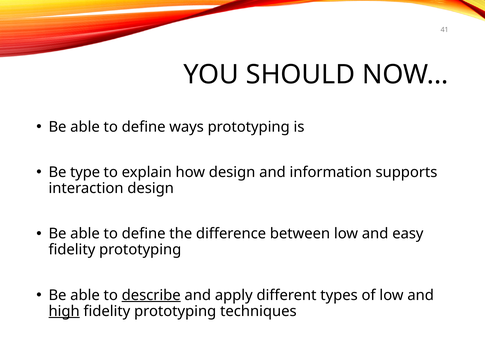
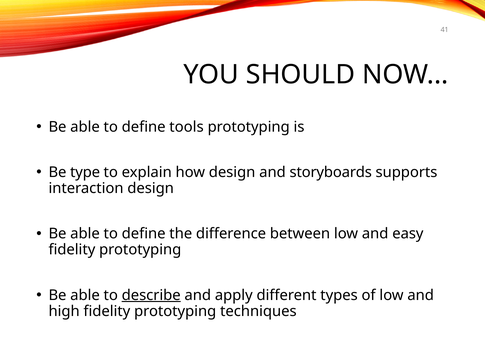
ways: ways -> tools
information: information -> storyboards
high underline: present -> none
